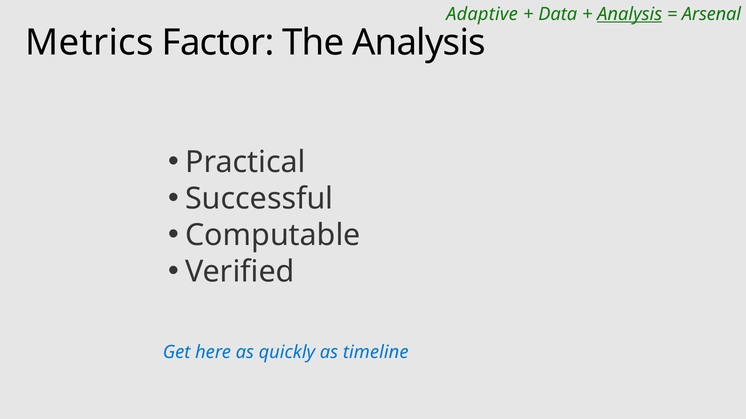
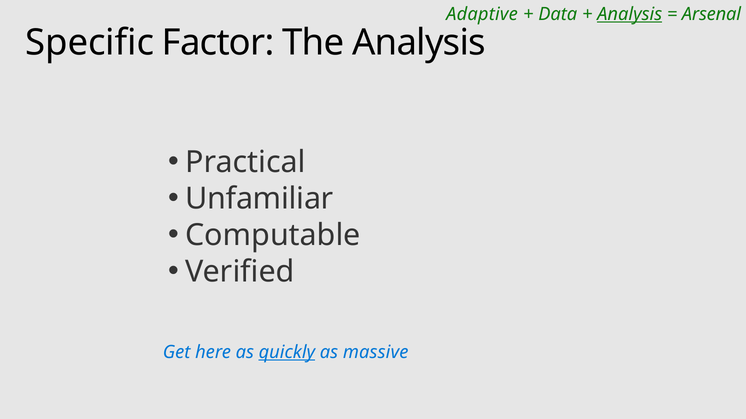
Metrics: Metrics -> Specific
Successful: Successful -> Unfamiliar
quickly underline: none -> present
timeline: timeline -> massive
